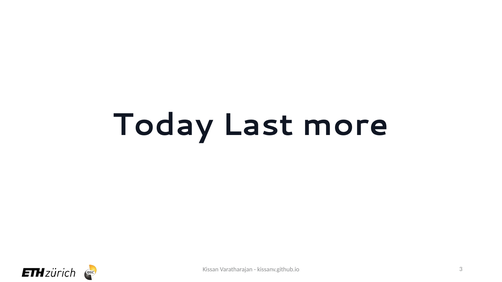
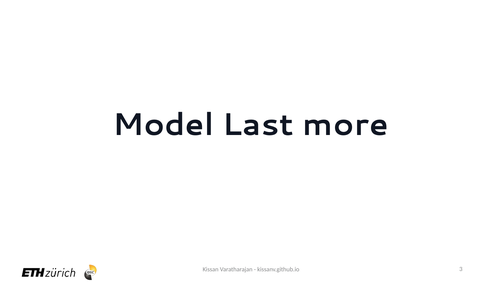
Today: Today -> Model
